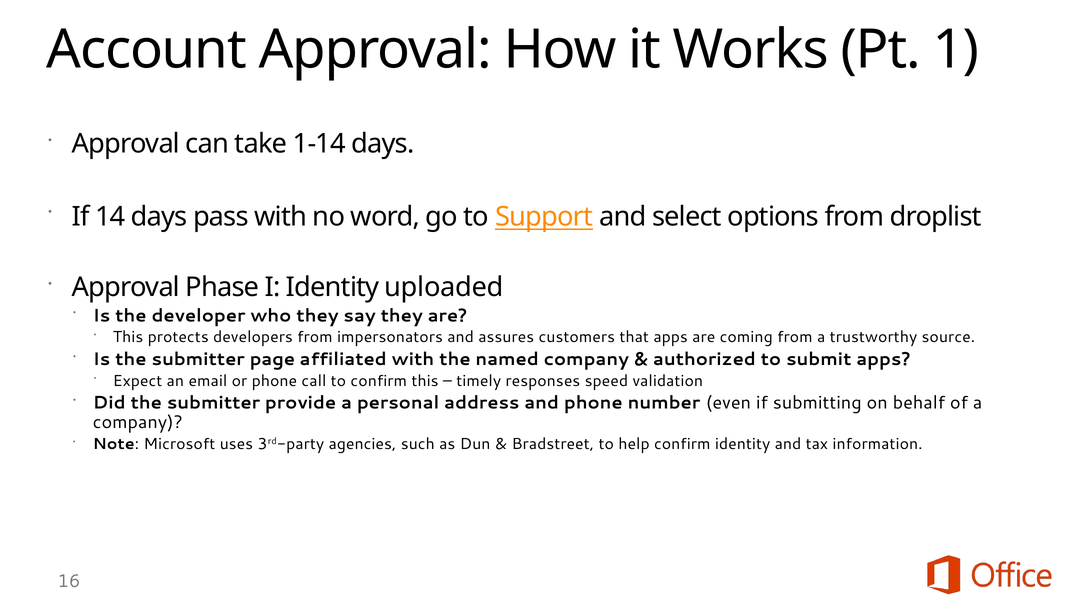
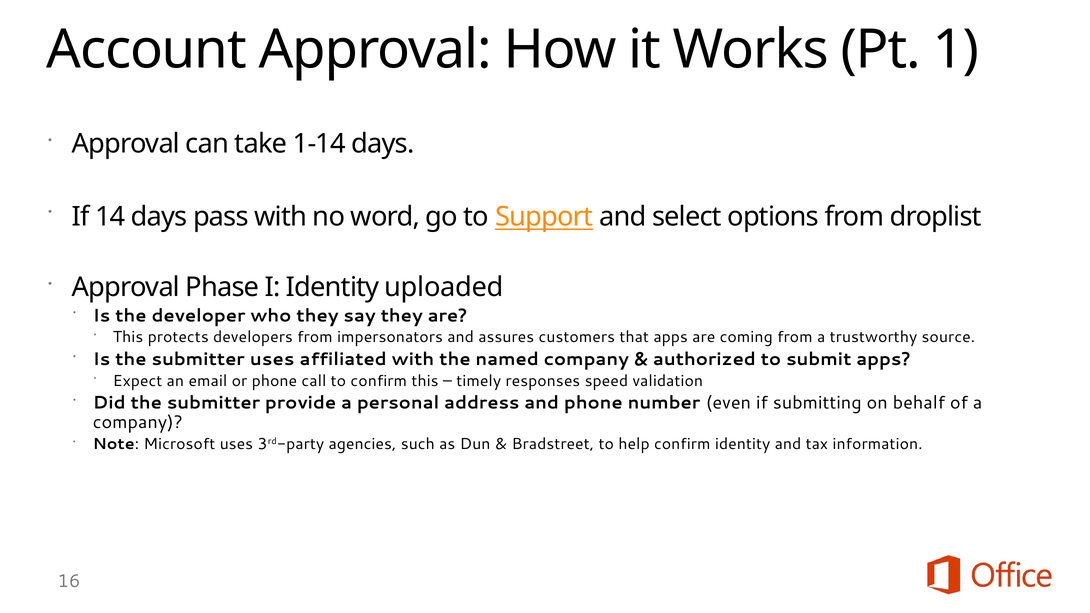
submitter page: page -> uses
